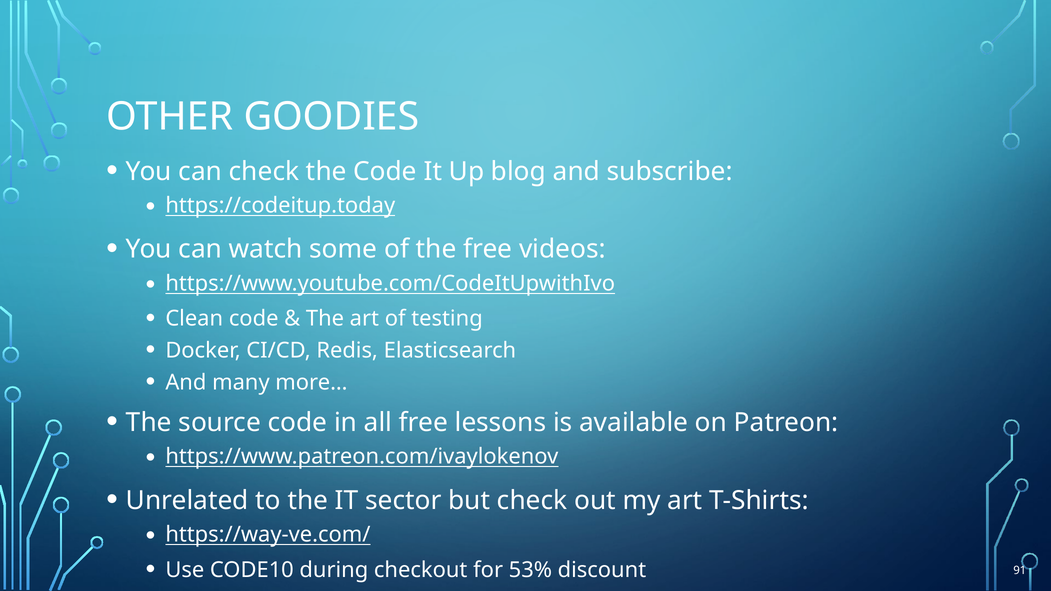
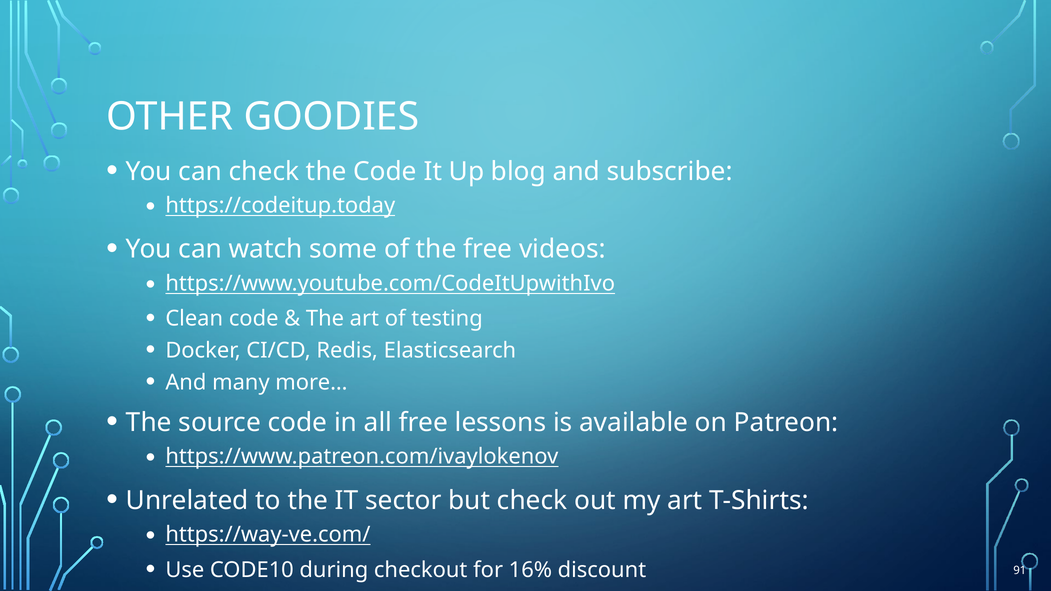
53%: 53% -> 16%
